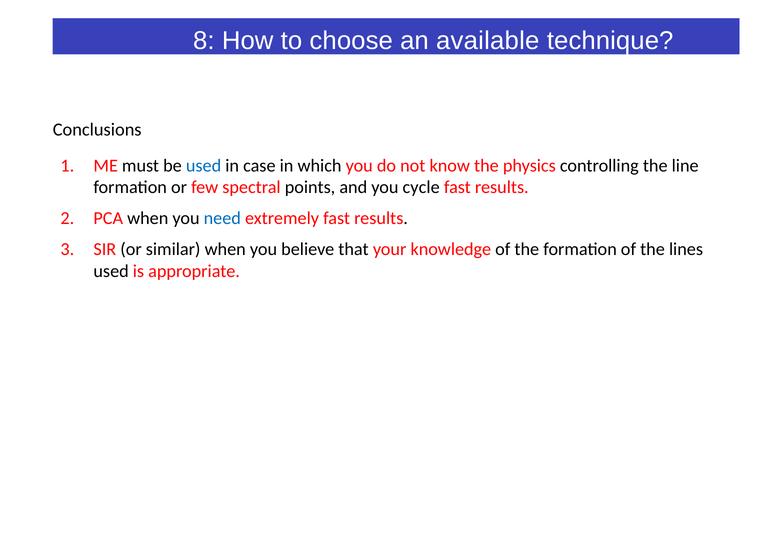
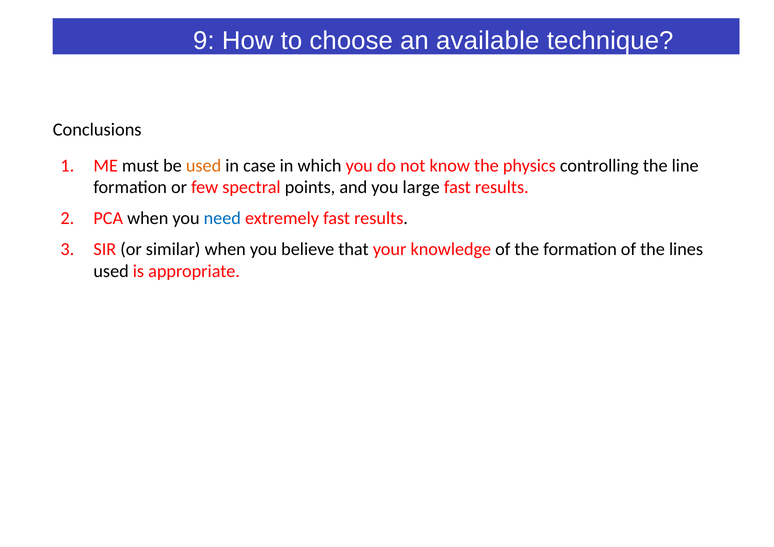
8: 8 -> 9
used at (204, 165) colour: blue -> orange
cycle: cycle -> large
